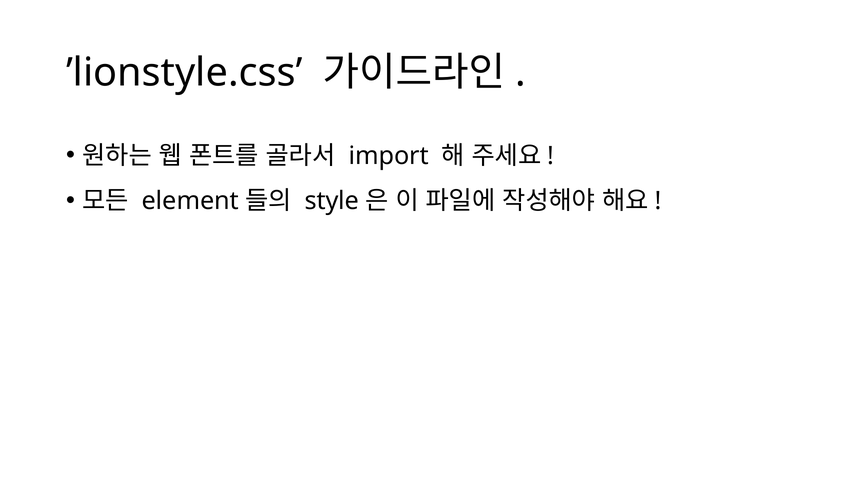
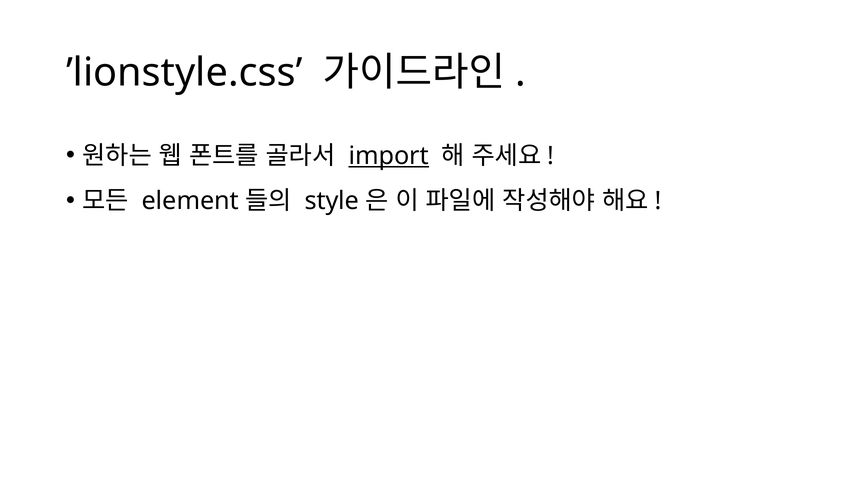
import underline: none -> present
